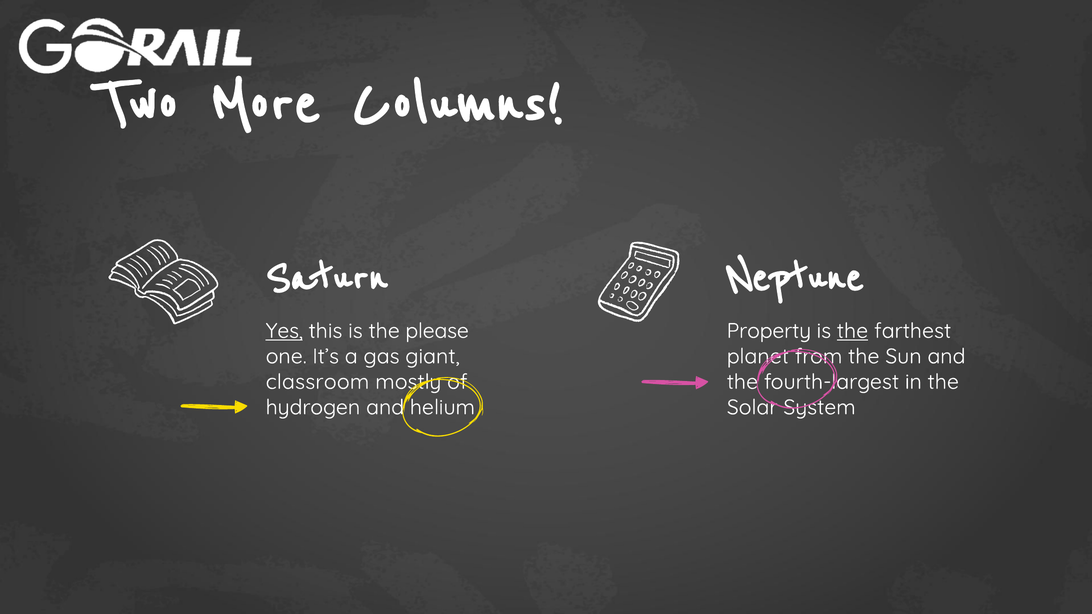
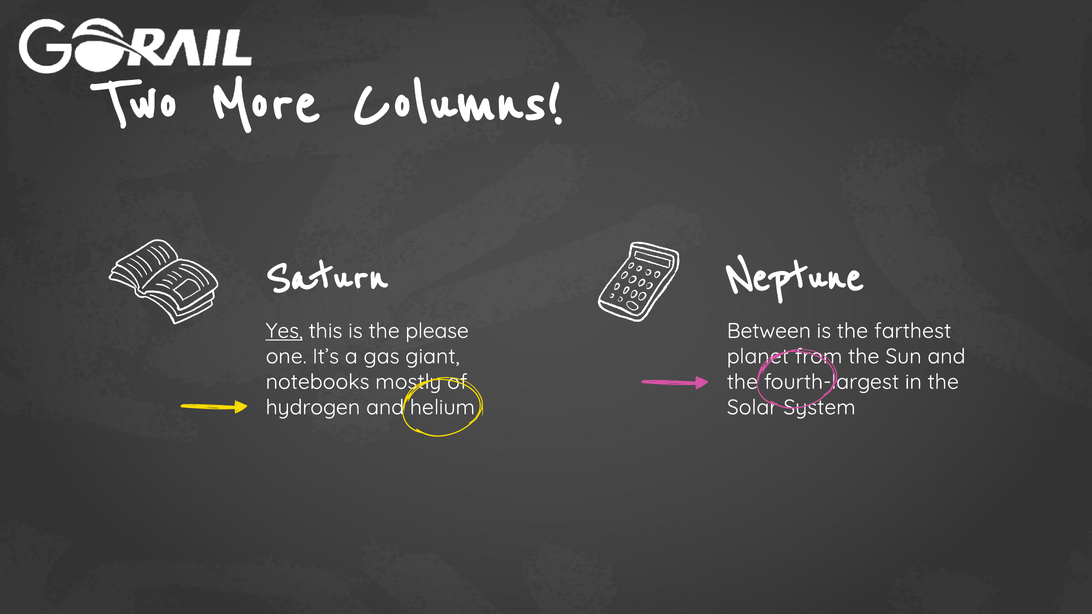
Property: Property -> Between
the at (852, 331) underline: present -> none
classroom: classroom -> notebooks
